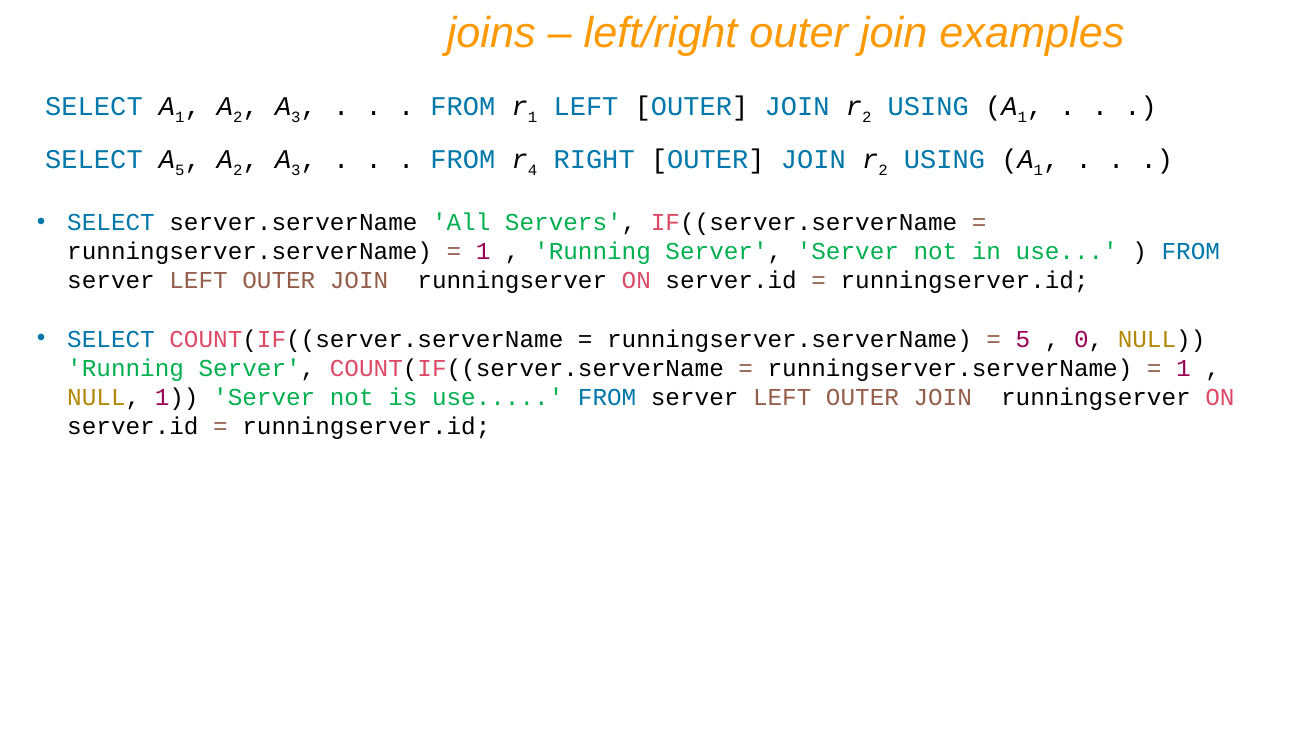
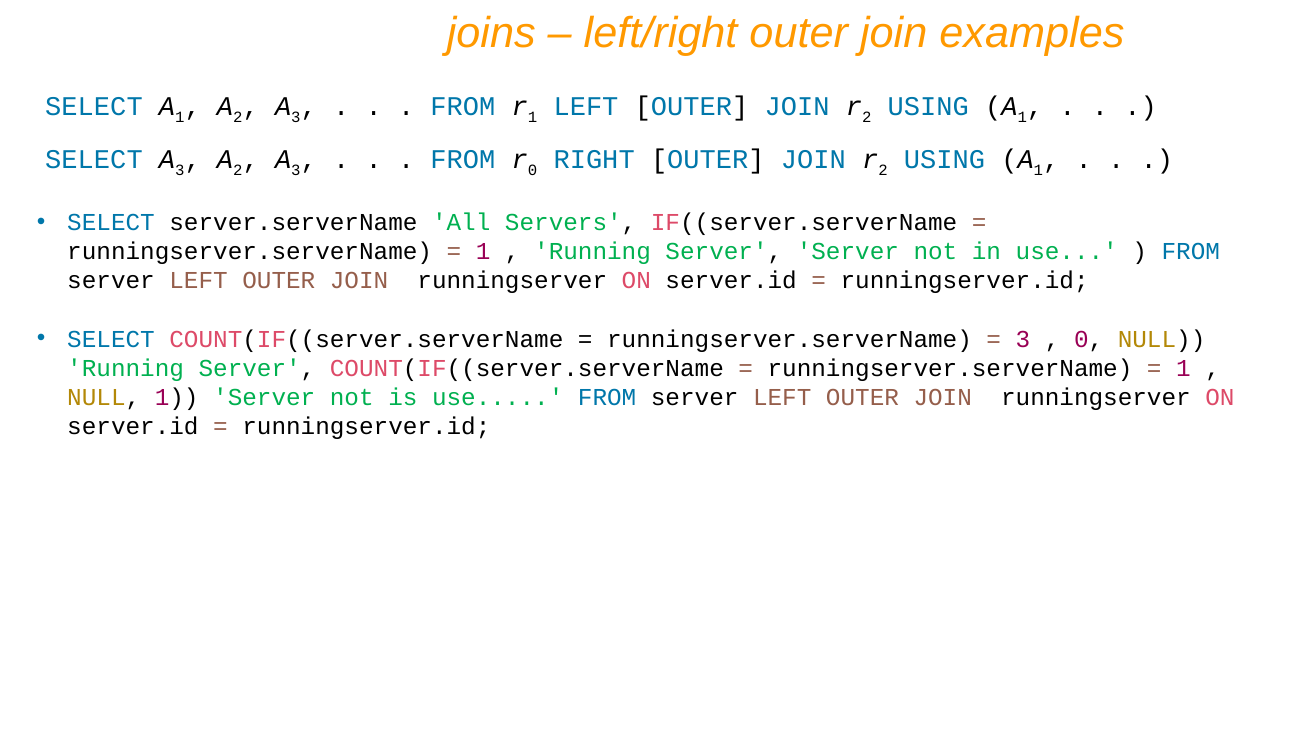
5 at (180, 171): 5 -> 3
4 at (533, 171): 4 -> 0
5 at (1023, 339): 5 -> 3
